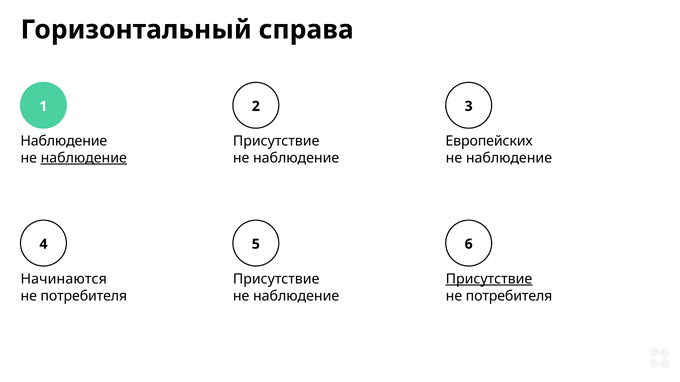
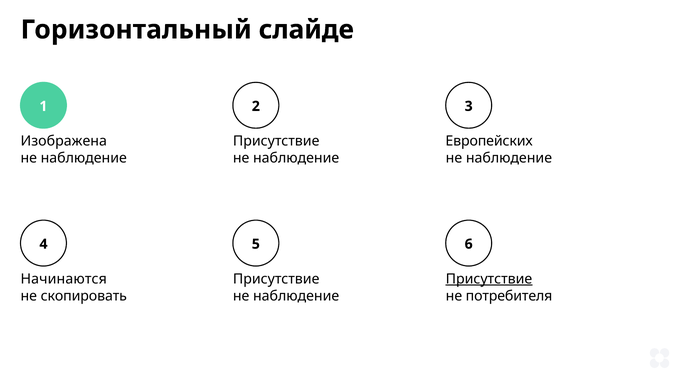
справа: справа -> слайде
Наблюдение at (64, 141): Наблюдение -> Изображена
наблюдение at (84, 158) underline: present -> none
потребителя at (84, 296): потребителя -> скопировать
